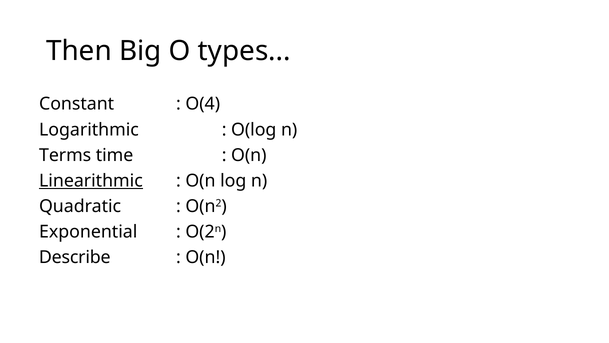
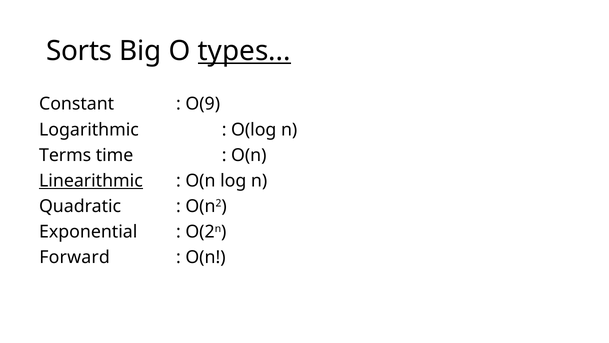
Then: Then -> Sorts
types underline: none -> present
O(4: O(4 -> O(9
Describe: Describe -> Forward
